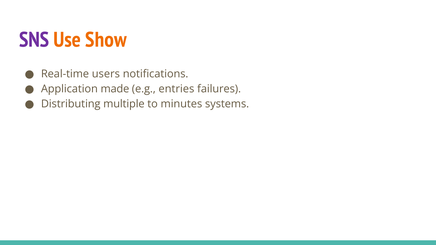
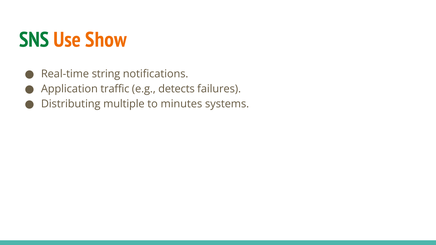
SNS colour: purple -> green
users: users -> string
made: made -> traffic
entries: entries -> detects
